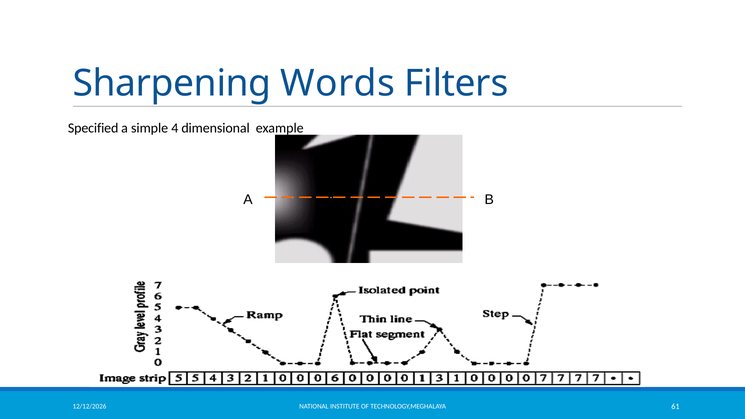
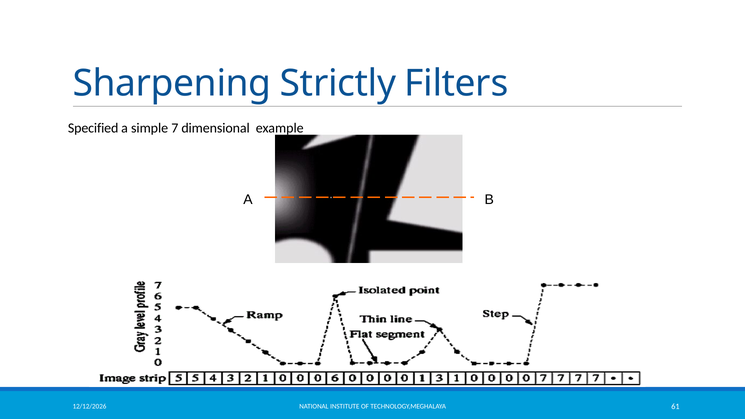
Words: Words -> Strictly
4: 4 -> 7
